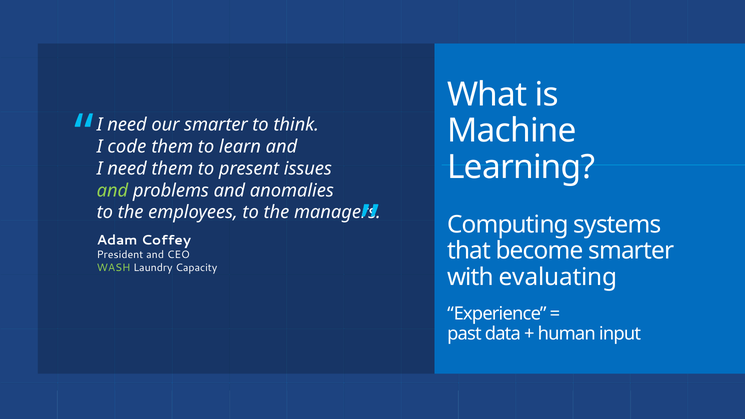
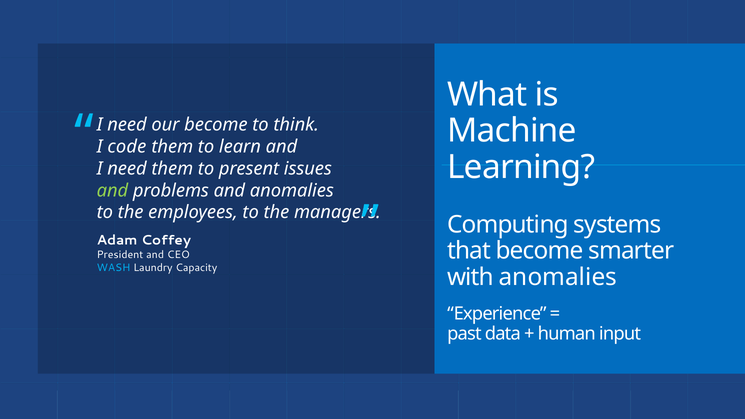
our smarter: smarter -> become
WASH colour: light green -> light blue
with evaluating: evaluating -> anomalies
